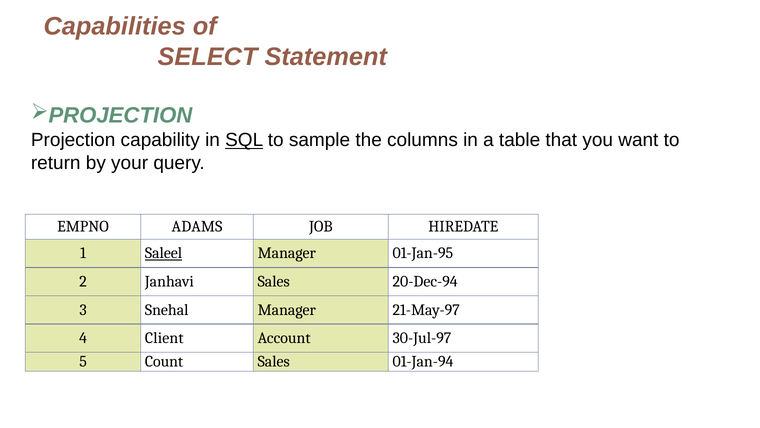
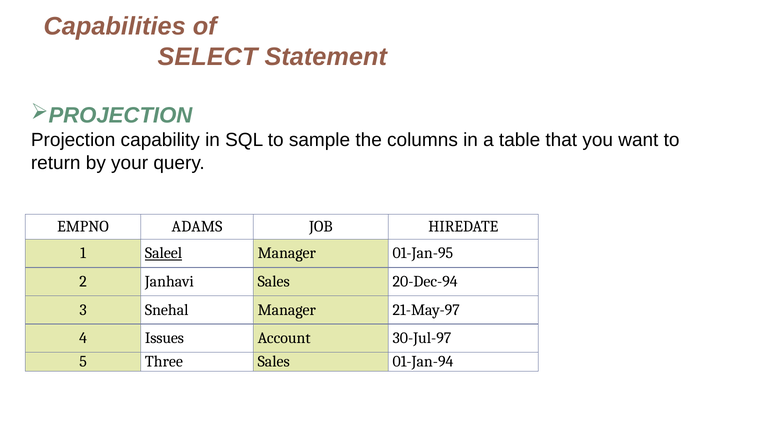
SQL underline: present -> none
Client: Client -> Issues
Count: Count -> Three
